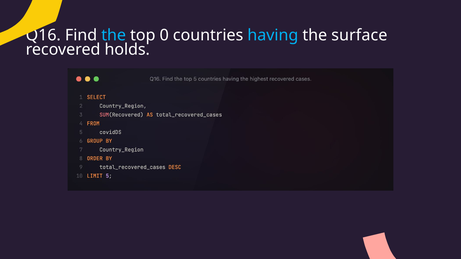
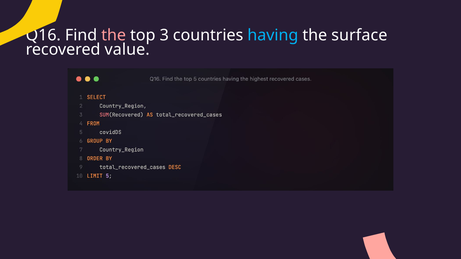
the at (114, 35) colour: light blue -> pink
0: 0 -> 3
holds: holds -> value
